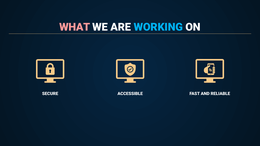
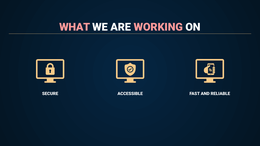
WORKING colour: light blue -> pink
